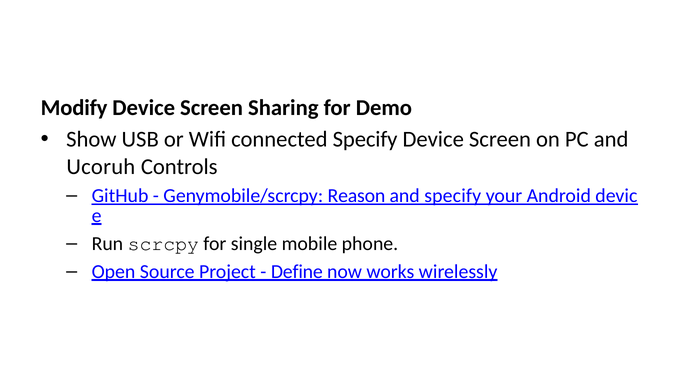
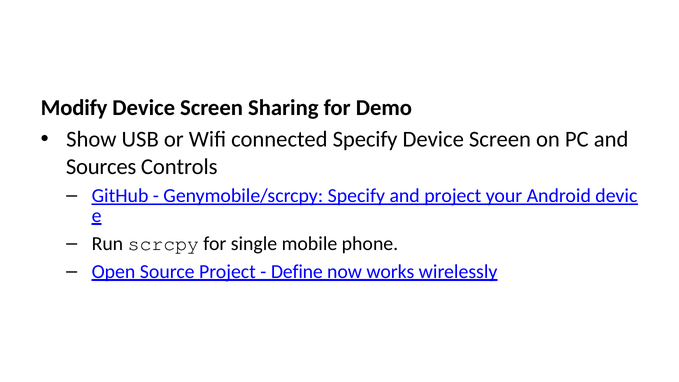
Ucoruh: Ucoruh -> Sources
Genymobile/scrcpy Reason: Reason -> Specify
and specify: specify -> project
